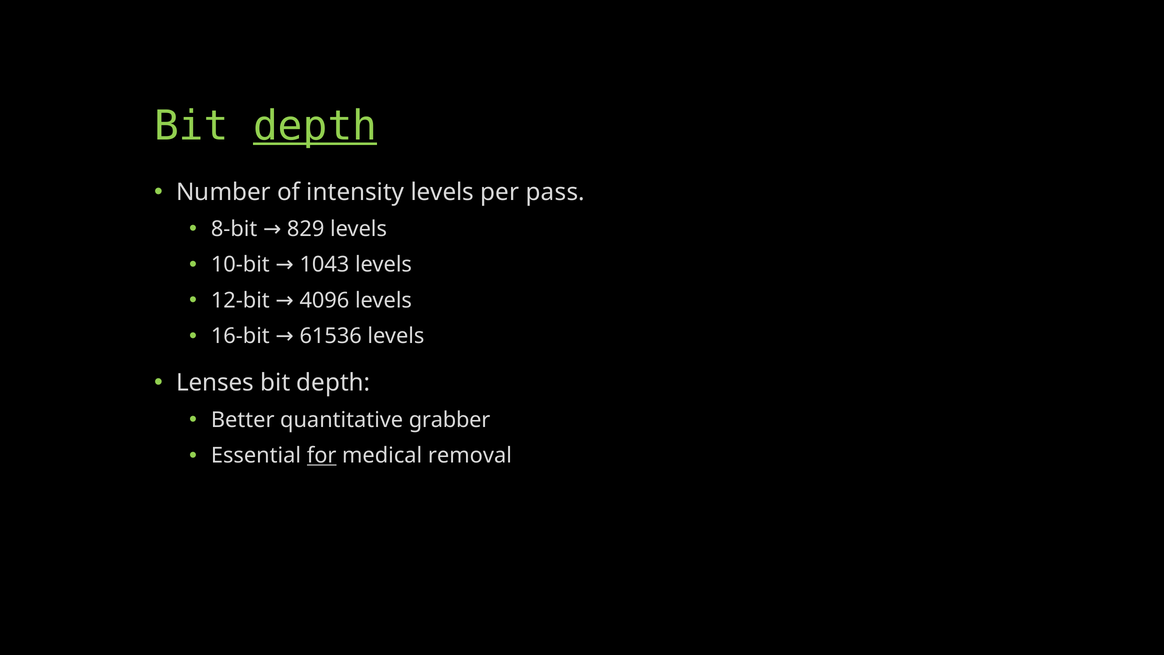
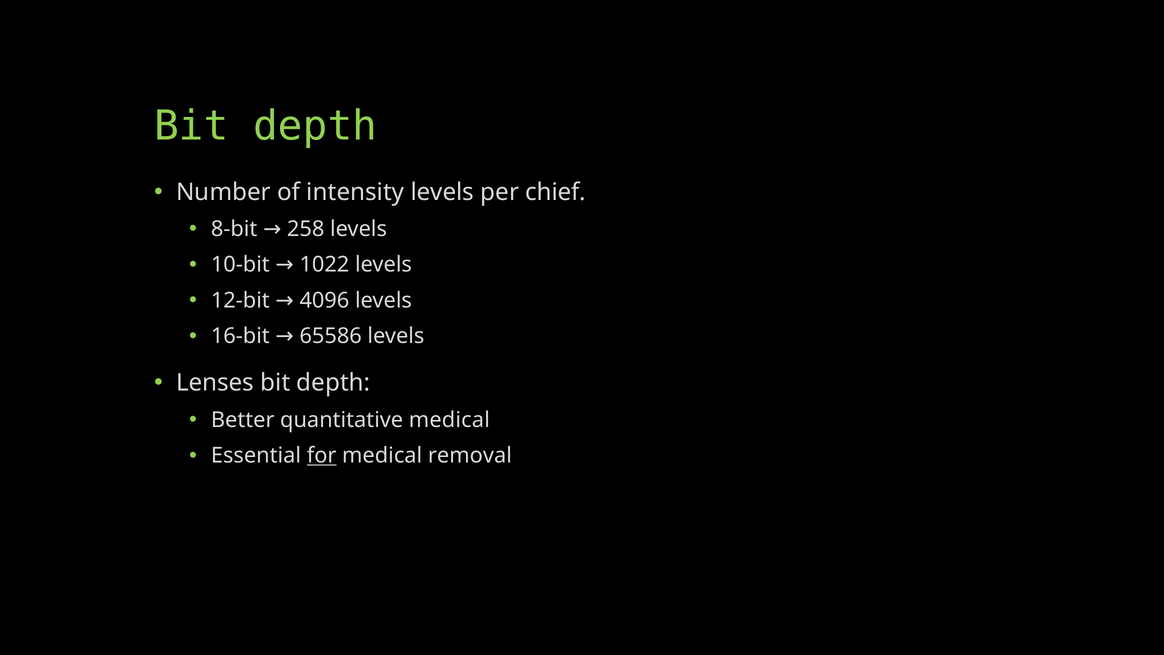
depth at (315, 126) underline: present -> none
pass: pass -> chief
829: 829 -> 258
1043: 1043 -> 1022
61536: 61536 -> 65586
quantitative grabber: grabber -> medical
